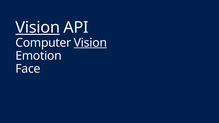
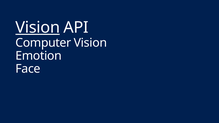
Vision at (90, 43) underline: present -> none
